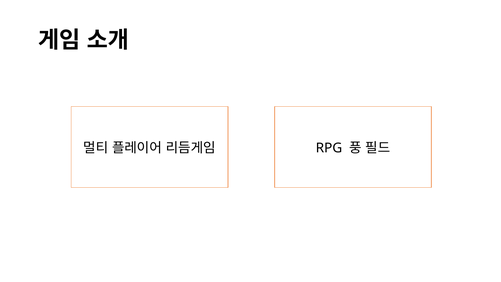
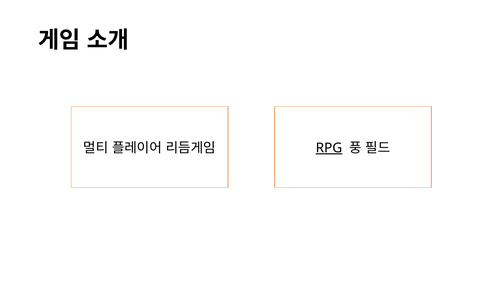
RPG underline: none -> present
